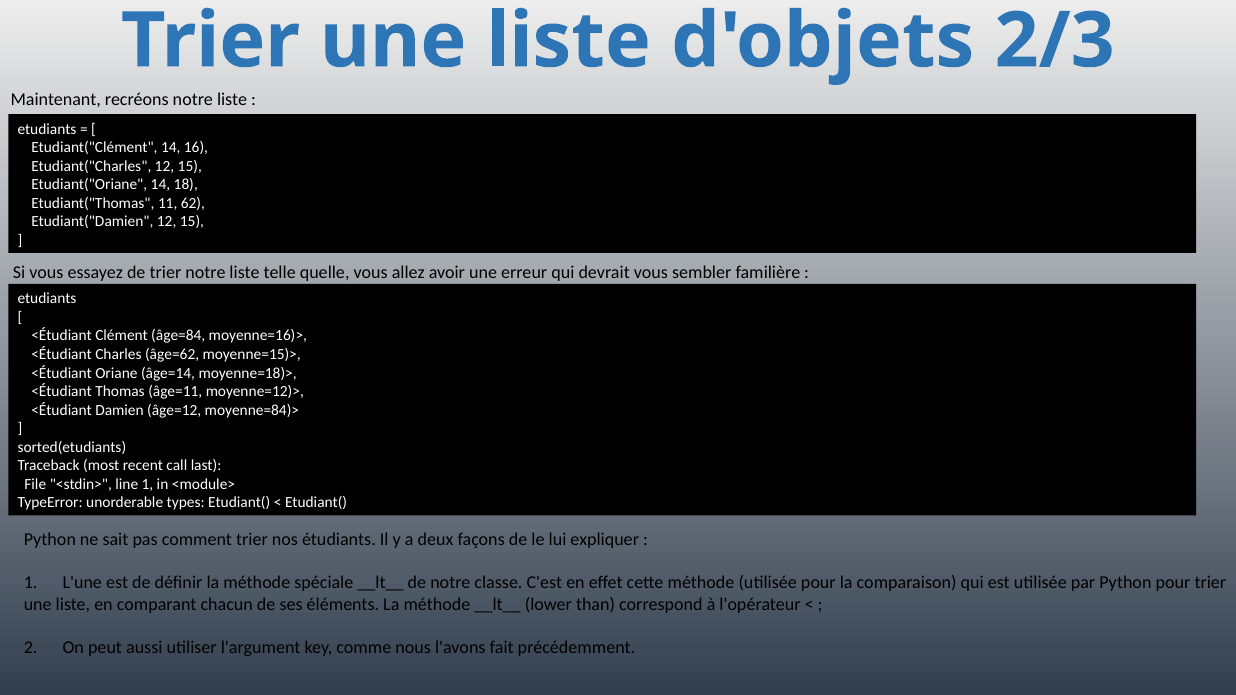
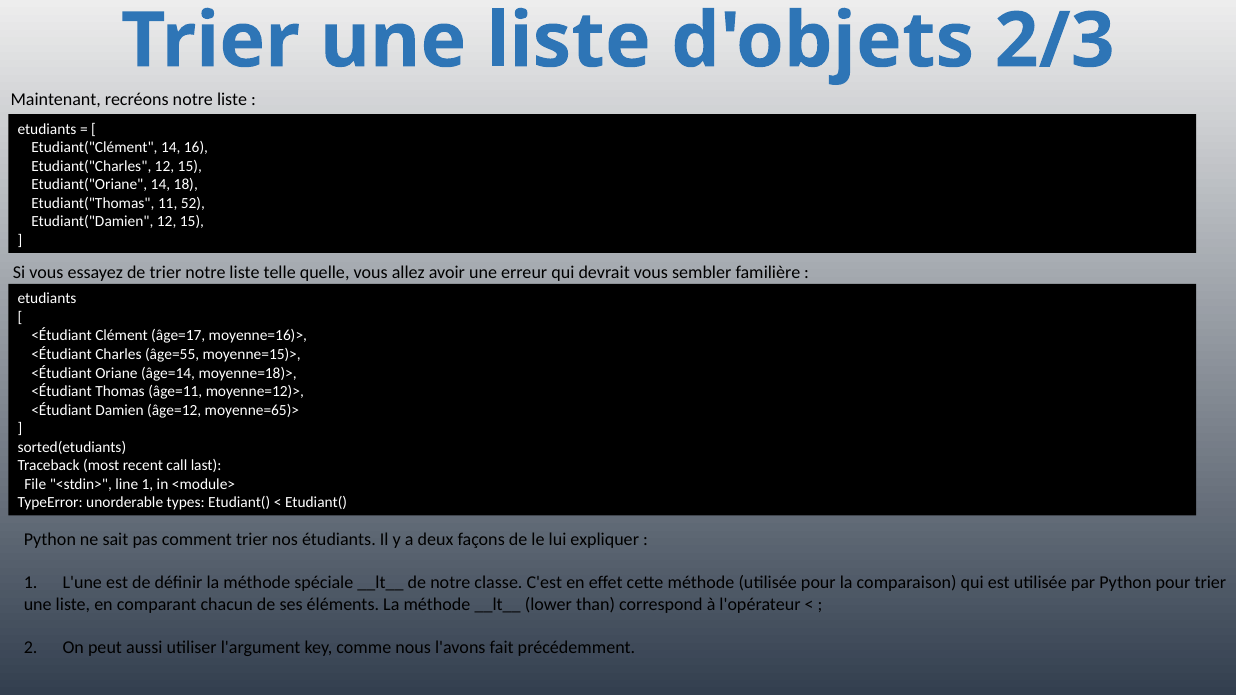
62: 62 -> 52
âge=84: âge=84 -> âge=17
âge=62: âge=62 -> âge=55
moyenne=84)>: moyenne=84)> -> moyenne=65)>
